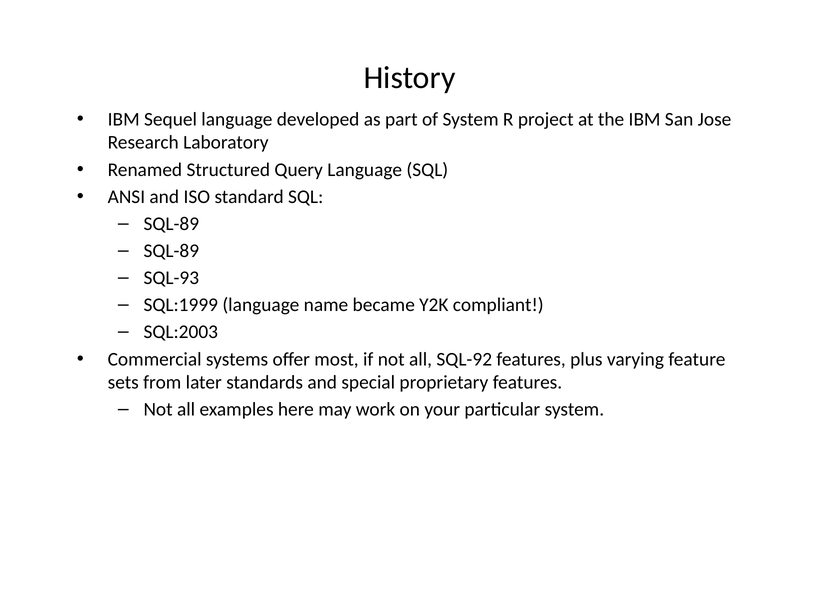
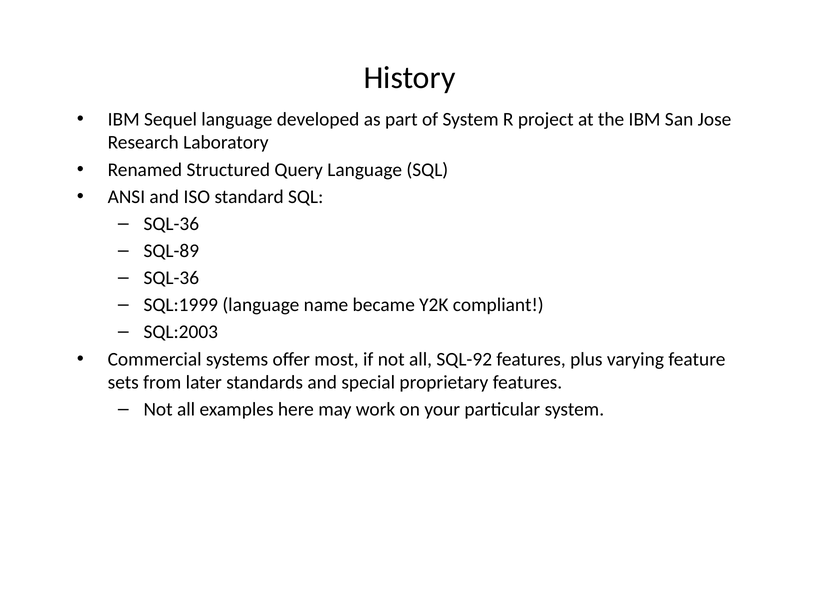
SQL-89 at (171, 224): SQL-89 -> SQL-36
SQL-93 at (171, 278): SQL-93 -> SQL-36
